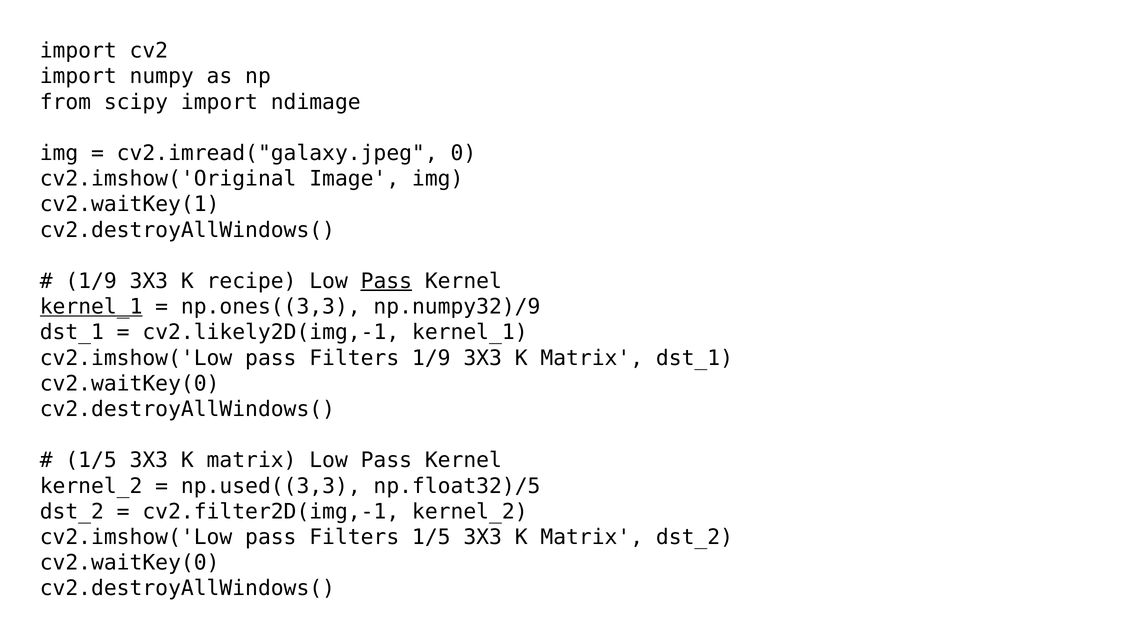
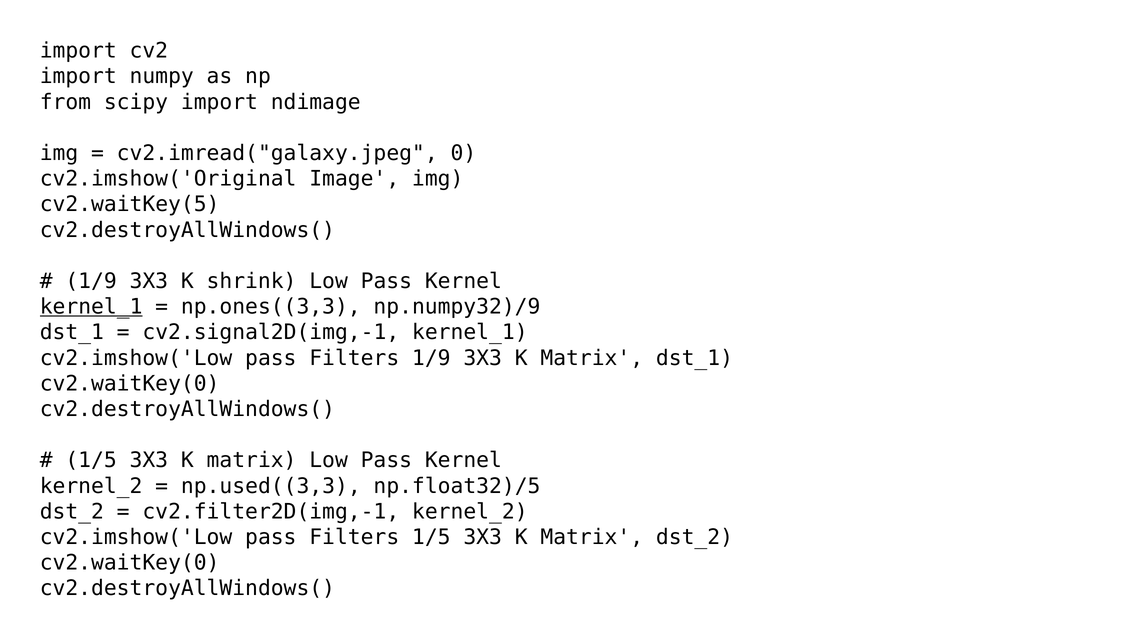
cv2.waitKey(1: cv2.waitKey(1 -> cv2.waitKey(5
recipe: recipe -> shrink
Pass at (386, 281) underline: present -> none
cv2.likely2D(img,-1: cv2.likely2D(img,-1 -> cv2.signal2D(img,-1
